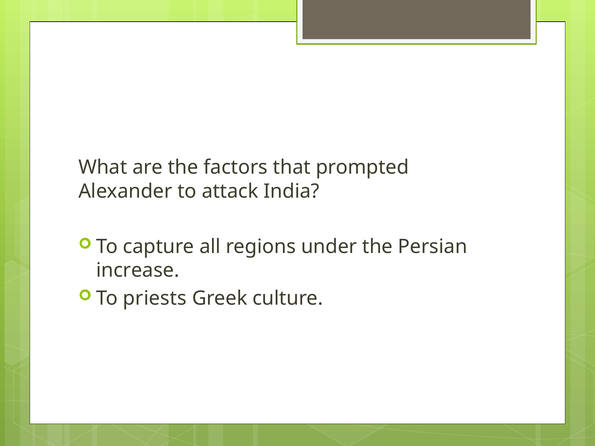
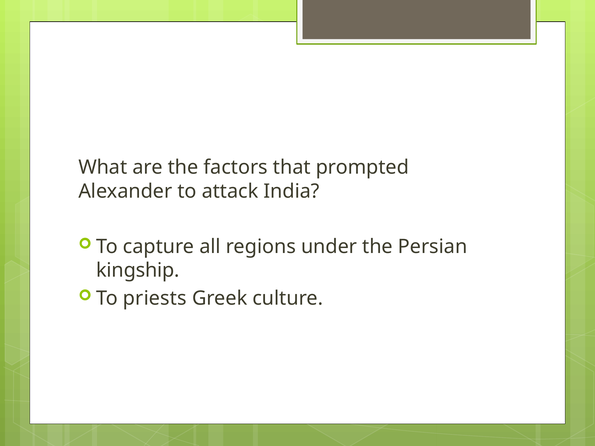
increase: increase -> kingship
